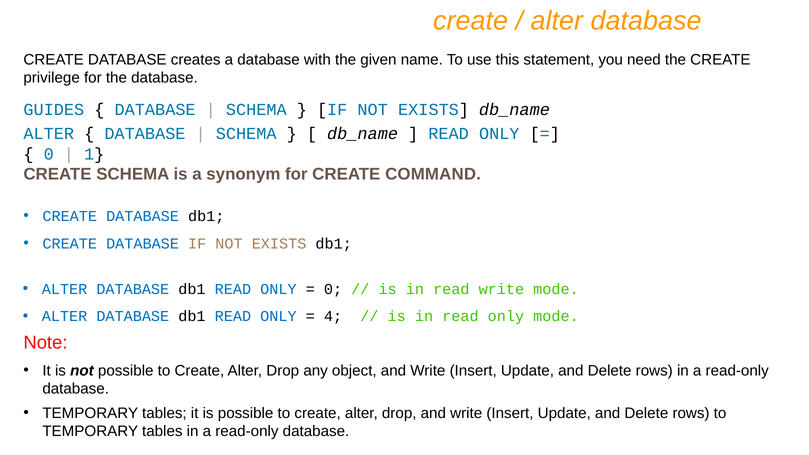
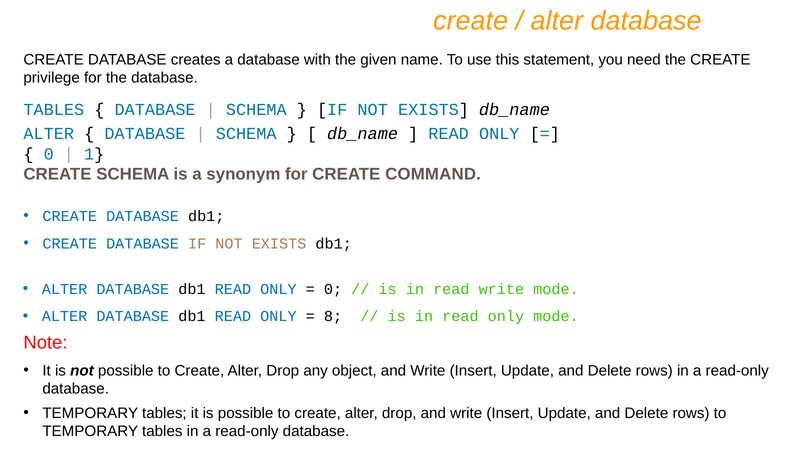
GUIDES at (54, 110): GUIDES -> TABLES
4: 4 -> 8
